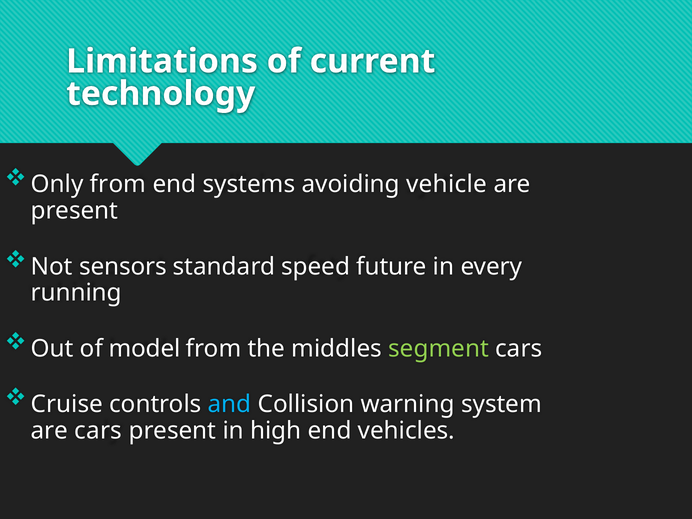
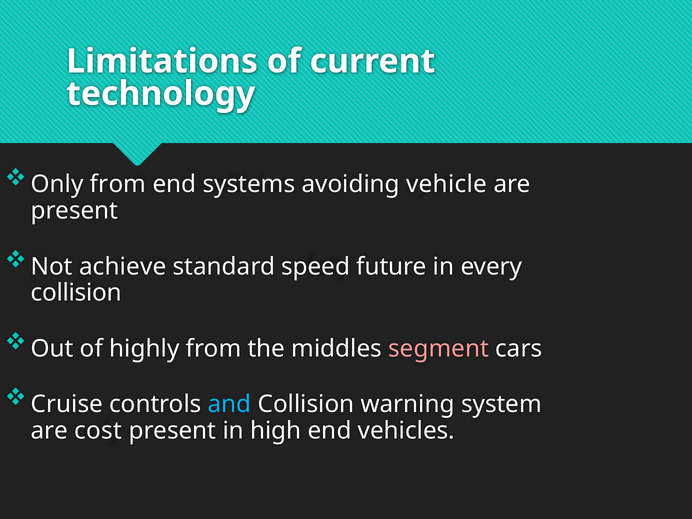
sensors: sensors -> achieve
running at (76, 293): running -> collision
model: model -> highly
segment colour: light green -> pink
are cars: cars -> cost
